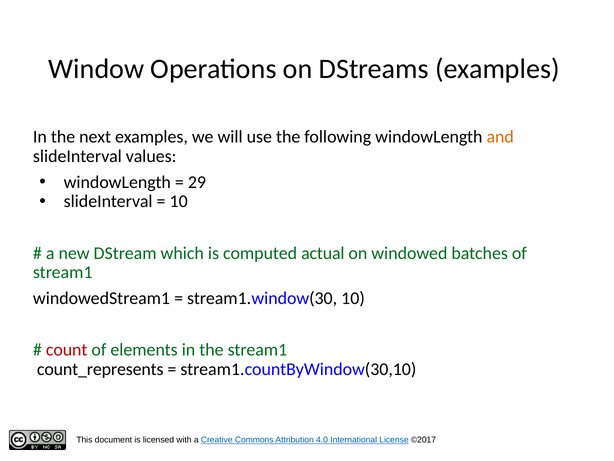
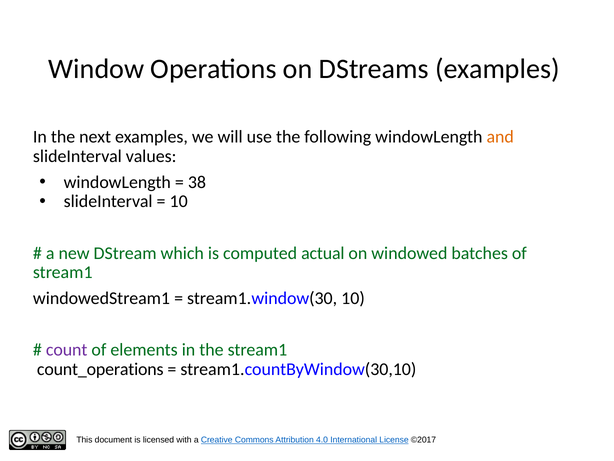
29: 29 -> 38
count colour: red -> purple
count_represents: count_represents -> count_operations
